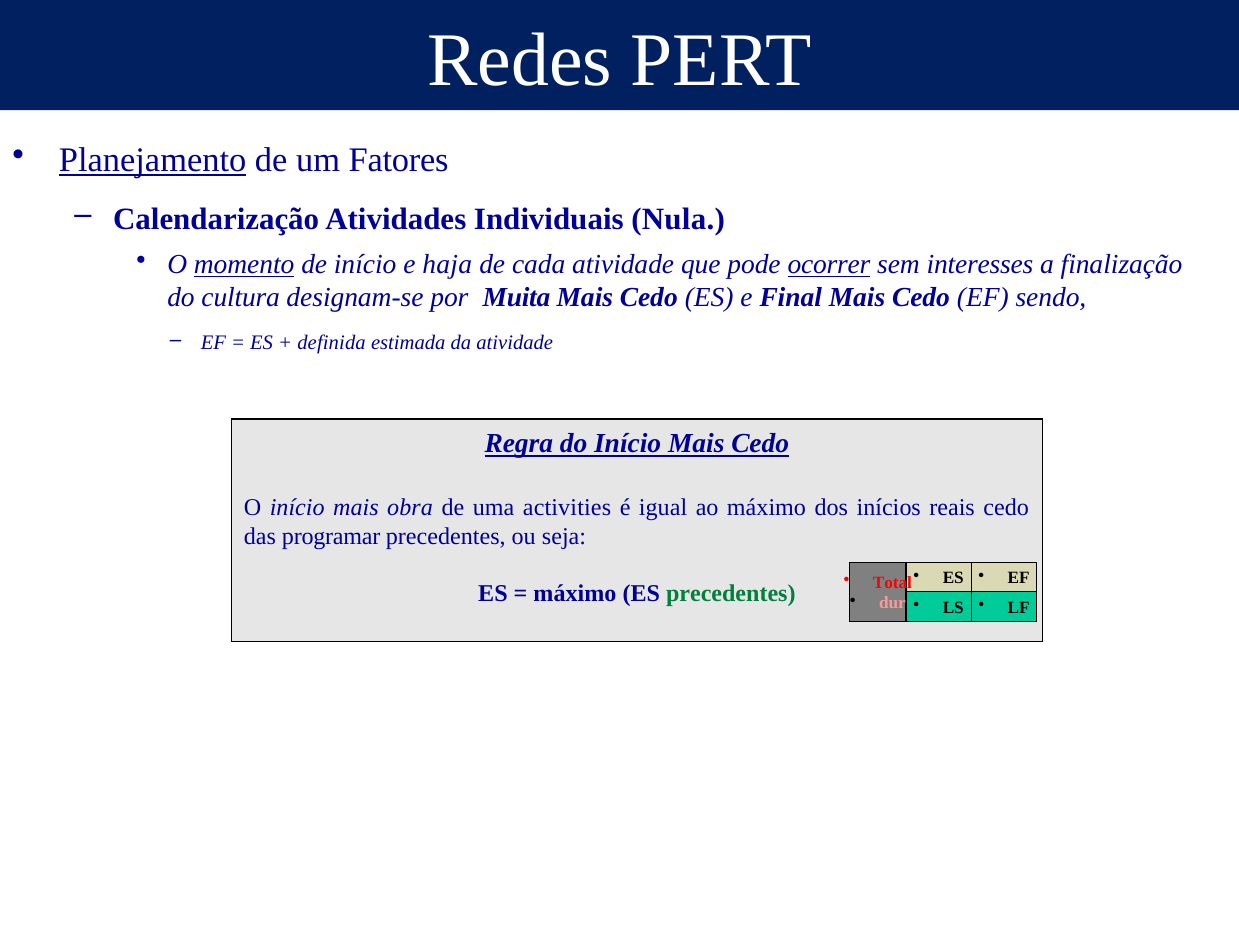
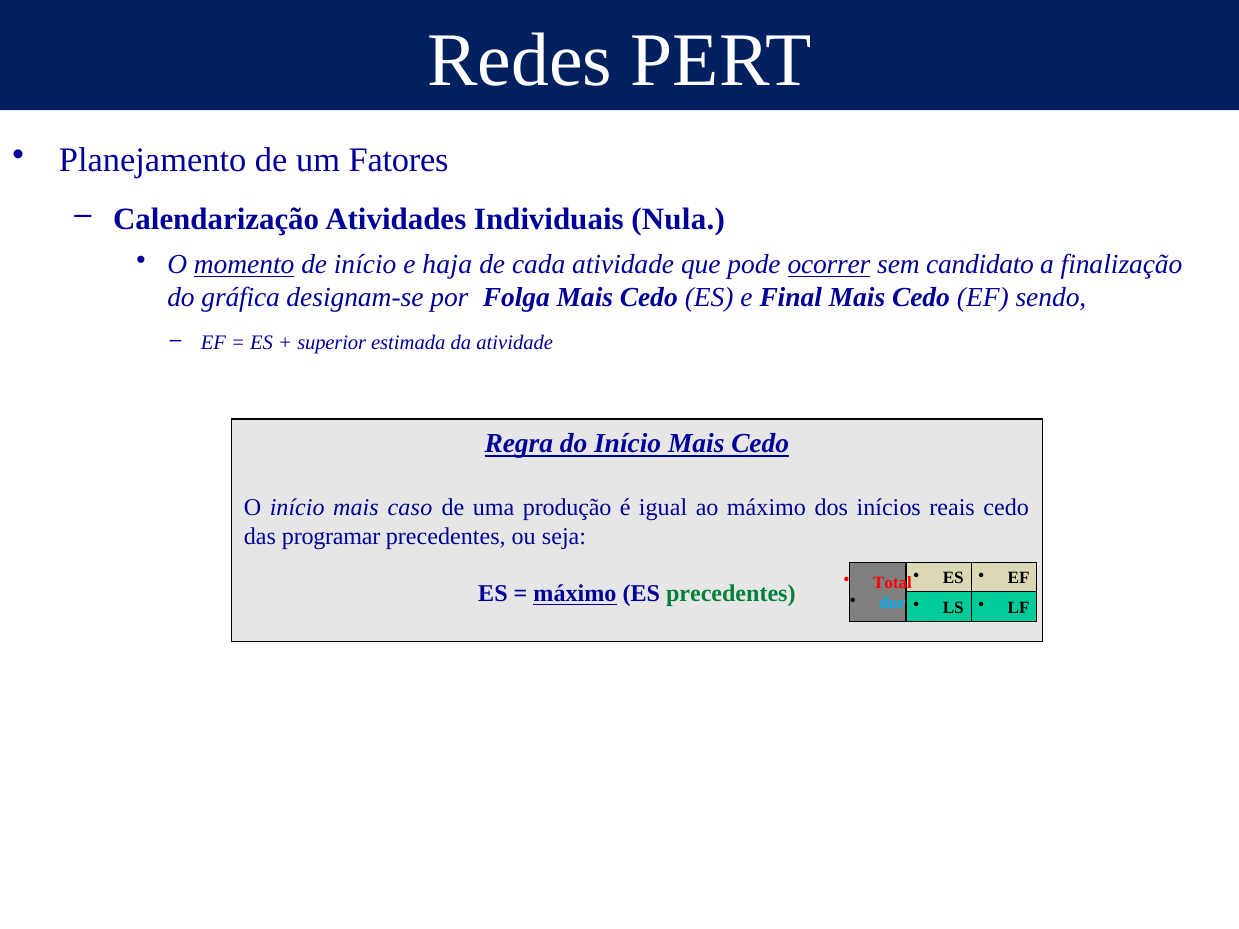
Planejamento underline: present -> none
interesses: interesses -> candidato
cultura: cultura -> gráfica
Muita: Muita -> Folga
definida: definida -> superior
obra: obra -> caso
activities: activities -> produção
máximo at (575, 594) underline: none -> present
dur colour: pink -> light blue
